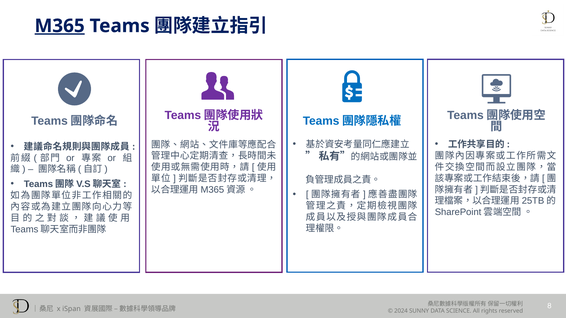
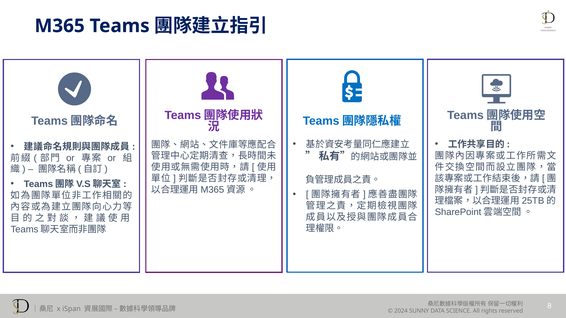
M365 underline: present -> none
